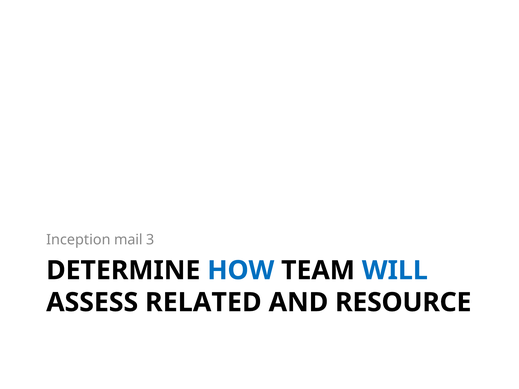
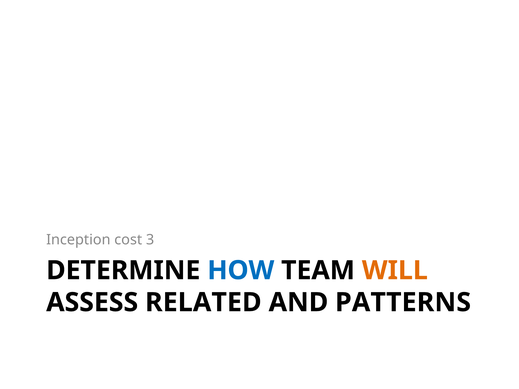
mail: mail -> cost
WILL colour: blue -> orange
RESOURCE: RESOURCE -> PATTERNS
